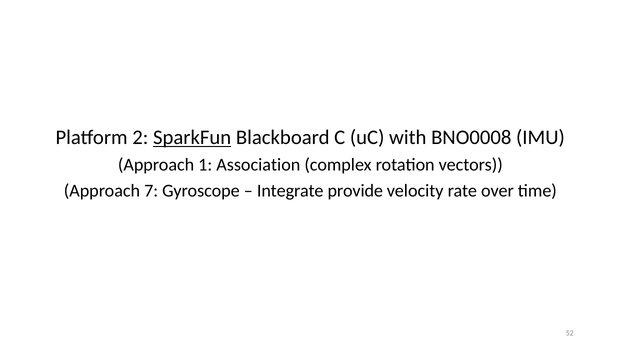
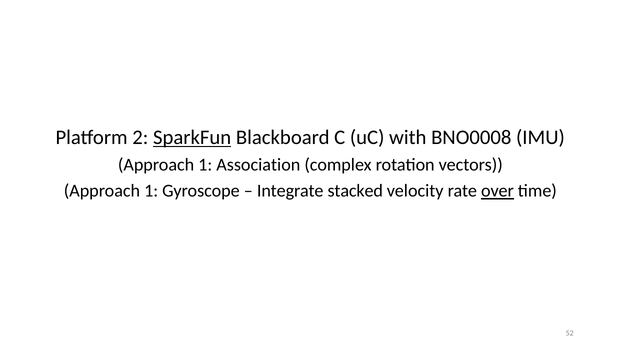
7 at (151, 191): 7 -> 1
provide: provide -> stacked
over underline: none -> present
